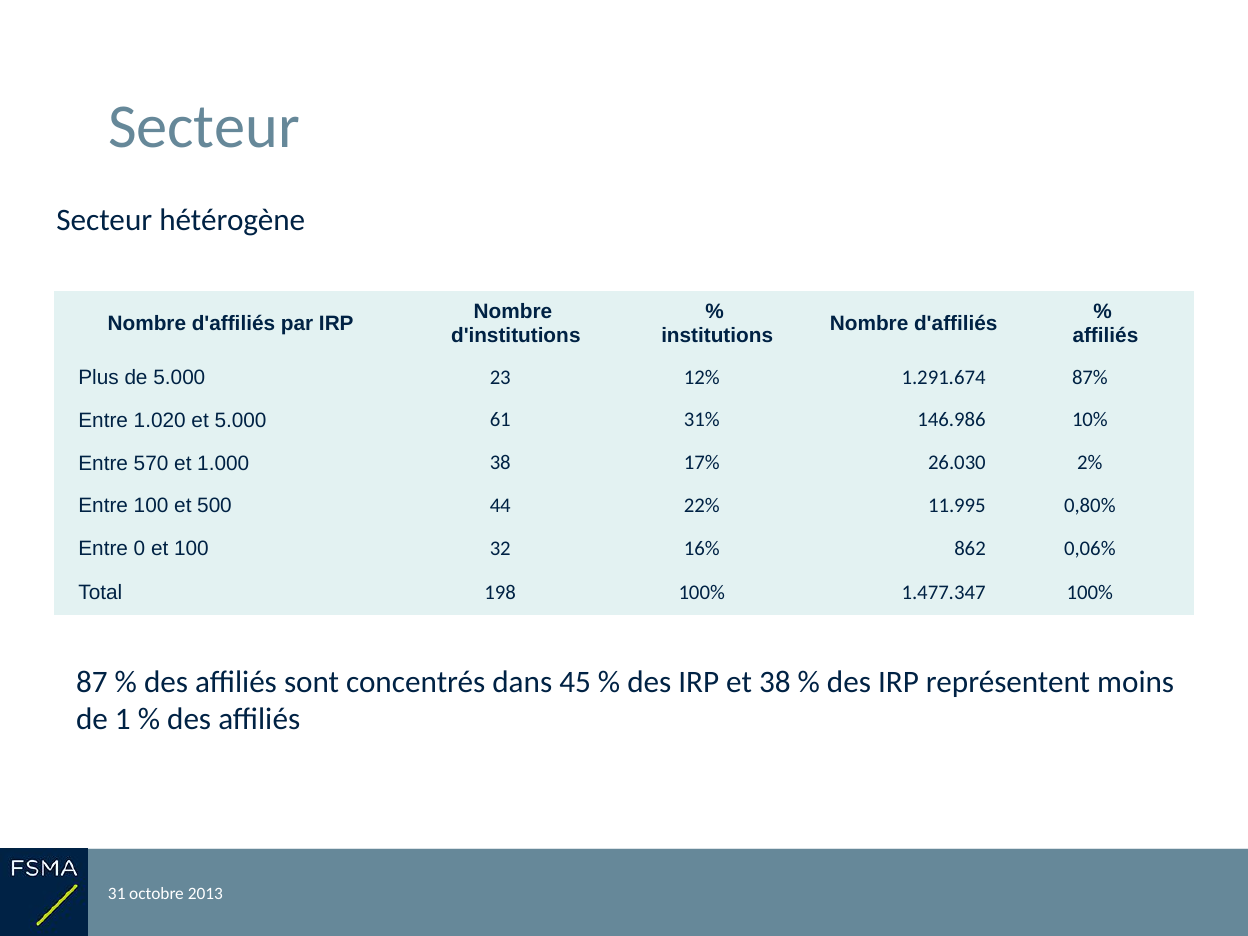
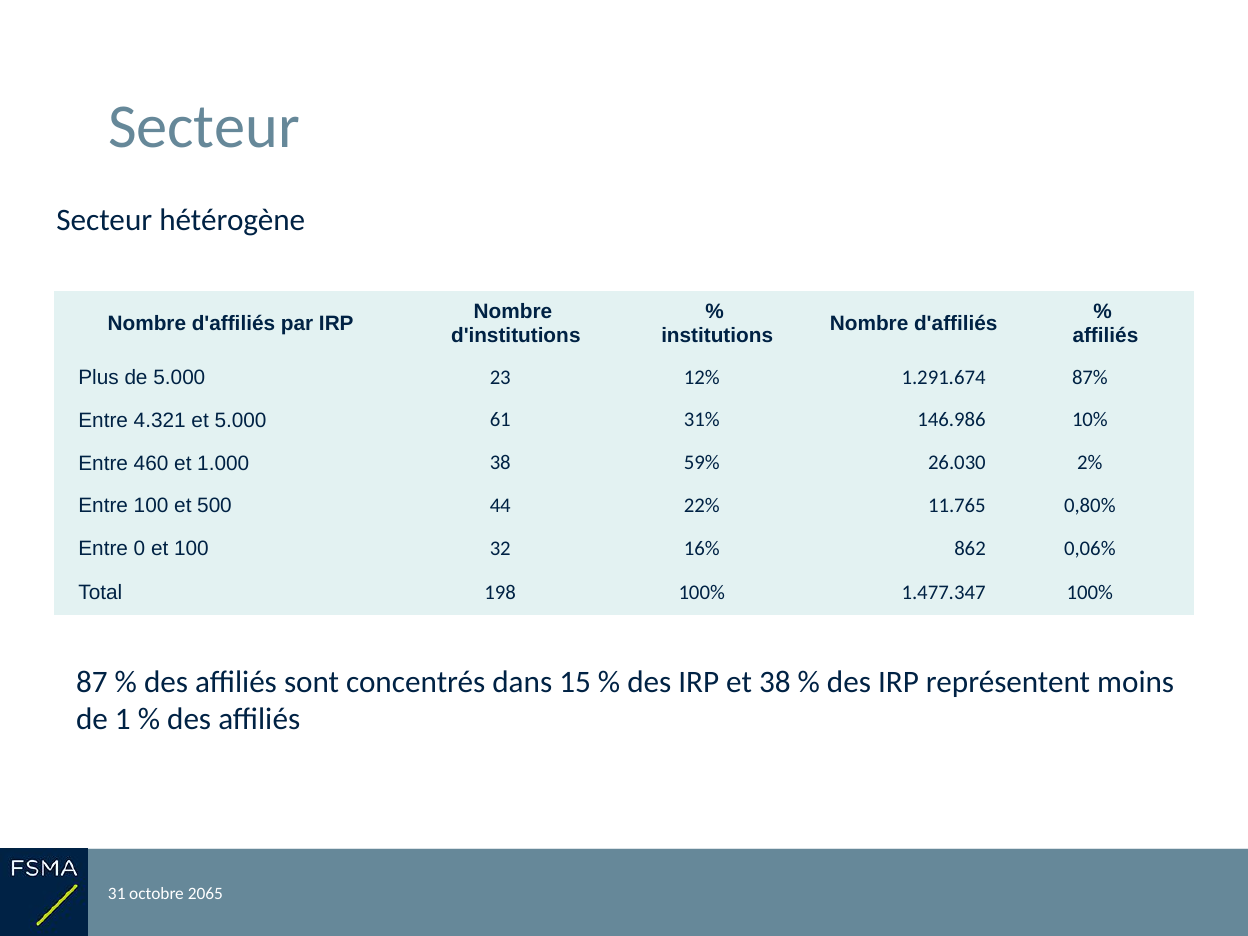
1.020: 1.020 -> 4.321
570: 570 -> 460
17%: 17% -> 59%
11.995: 11.995 -> 11.765
45: 45 -> 15
2013: 2013 -> 2065
